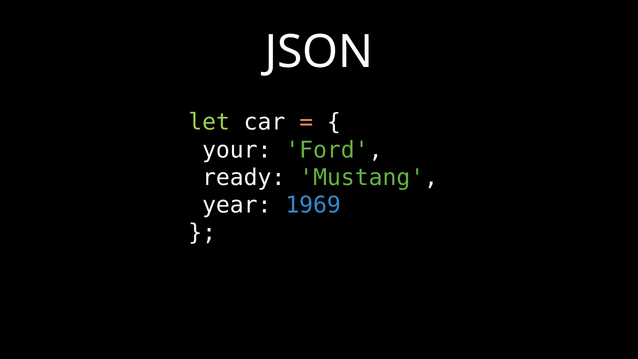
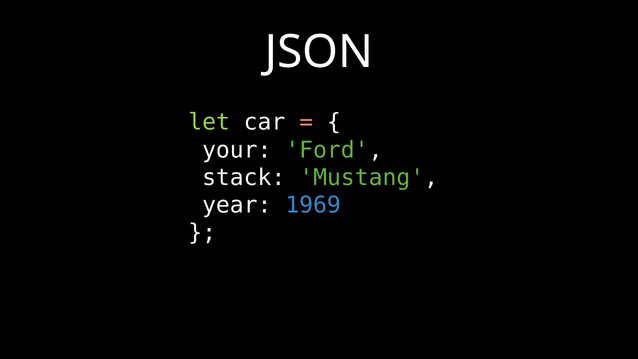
ready: ready -> stack
